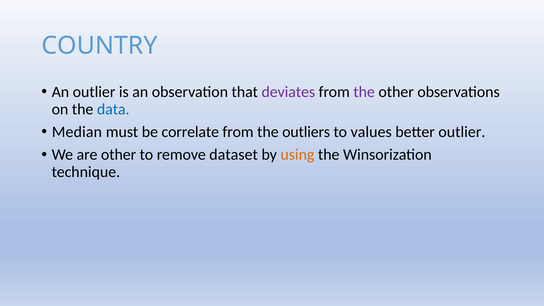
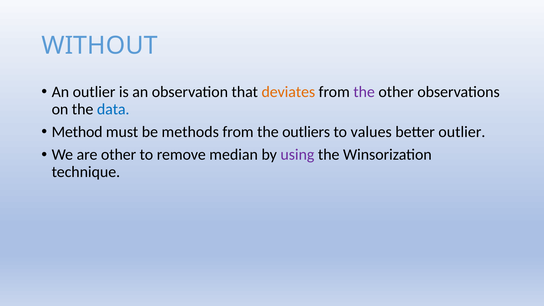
COUNTRY: COUNTRY -> WITHOUT
deviates colour: purple -> orange
Median: Median -> Method
correlate: correlate -> methods
dataset: dataset -> median
using colour: orange -> purple
